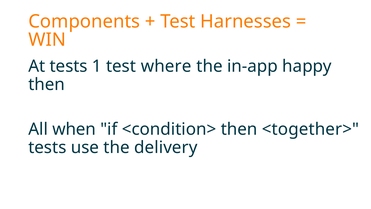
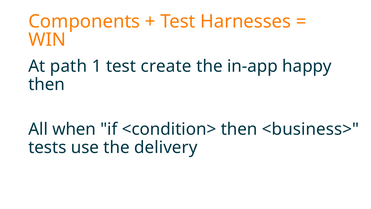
At tests: tests -> path
where: where -> create
<together>: <together> -> <business>
